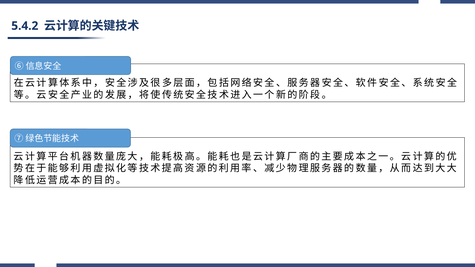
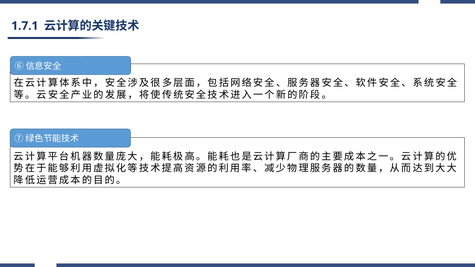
5.4.2: 5.4.2 -> 1.7.1
